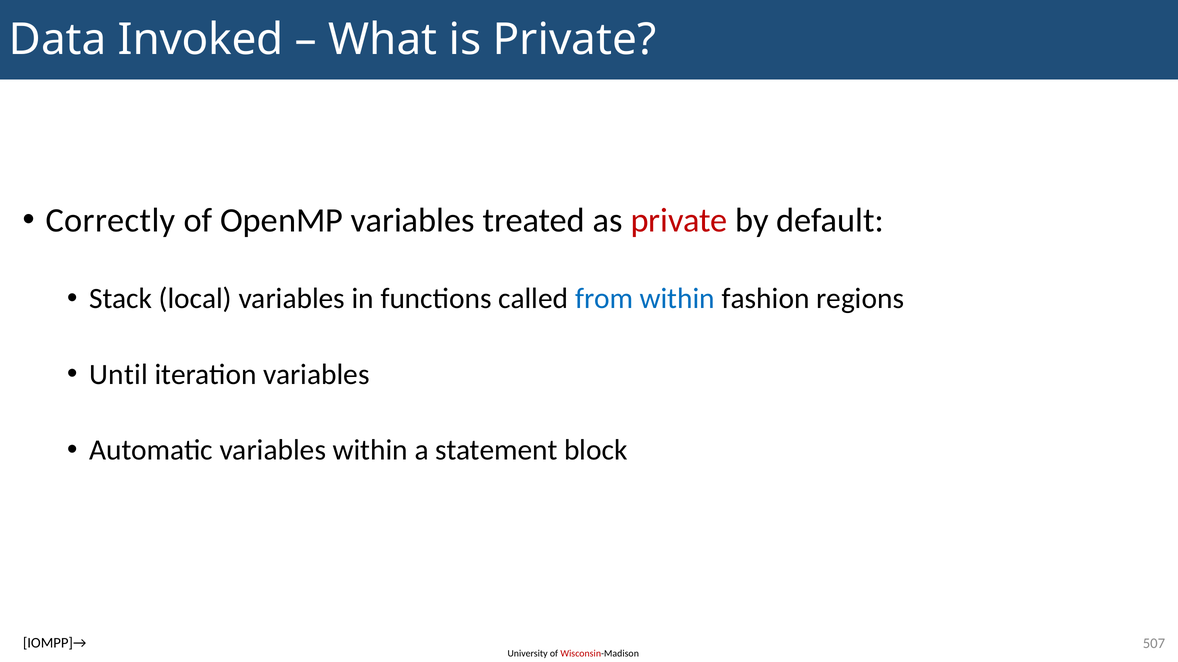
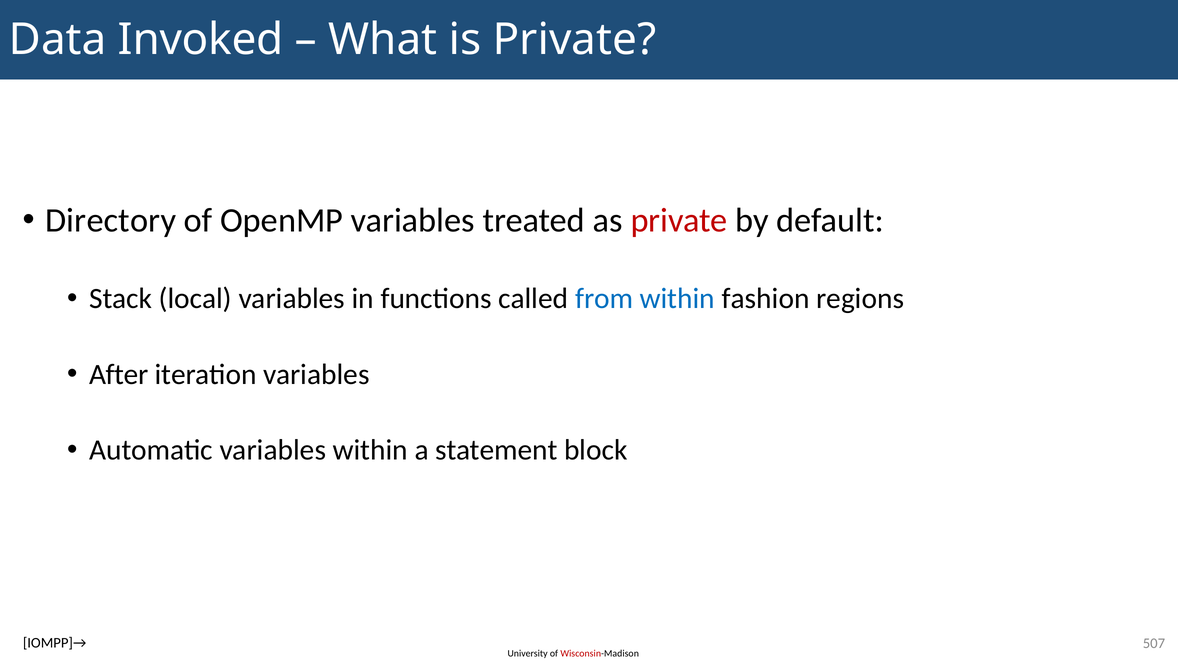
Correctly: Correctly -> Directory
Until: Until -> After
